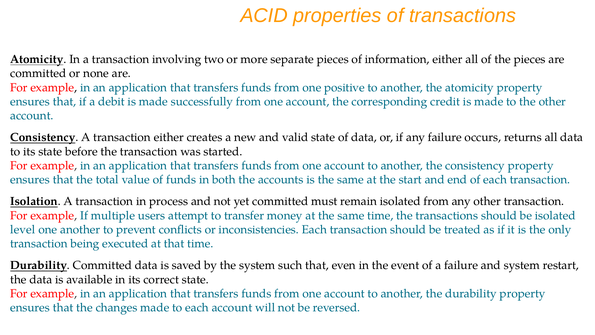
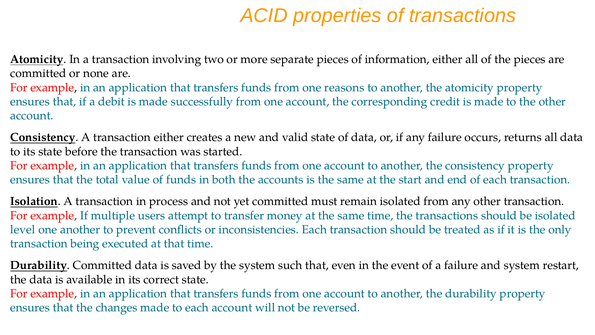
positive: positive -> reasons
